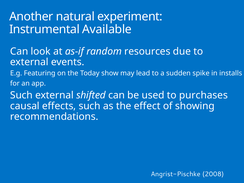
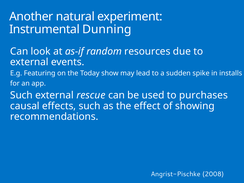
Available: Available -> Dunning
shifted: shifted -> rescue
